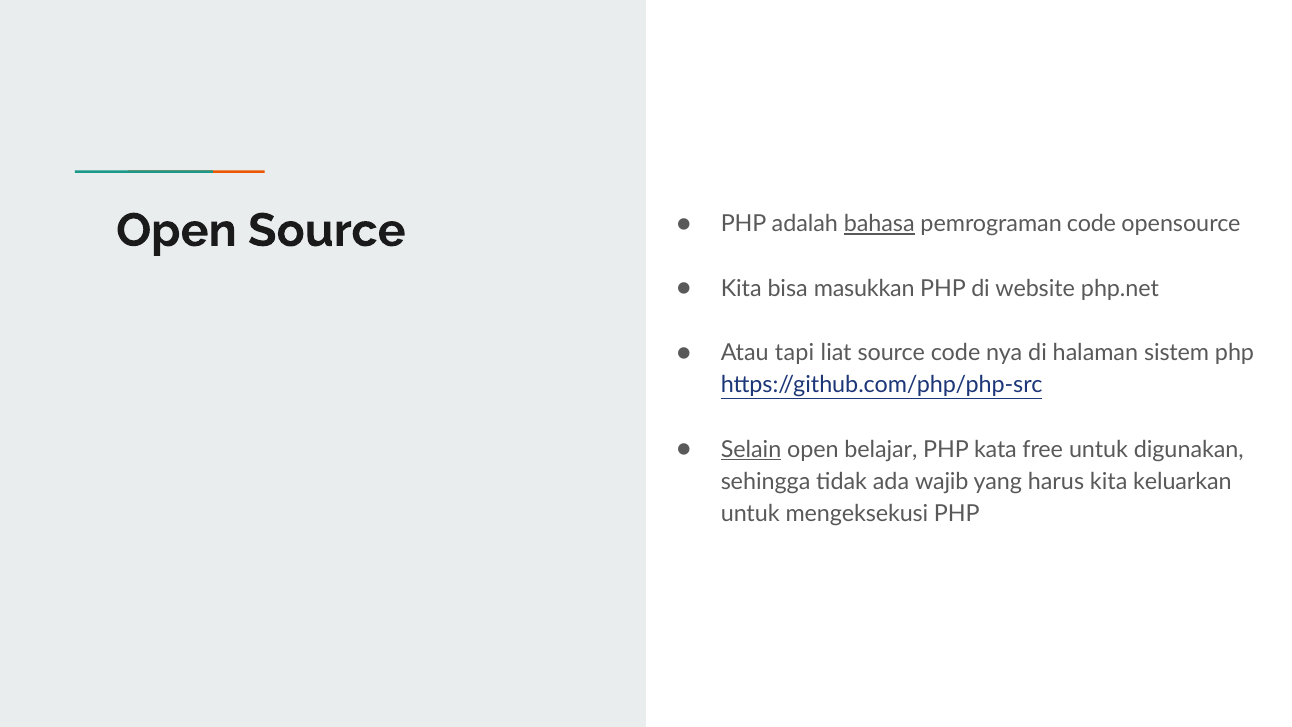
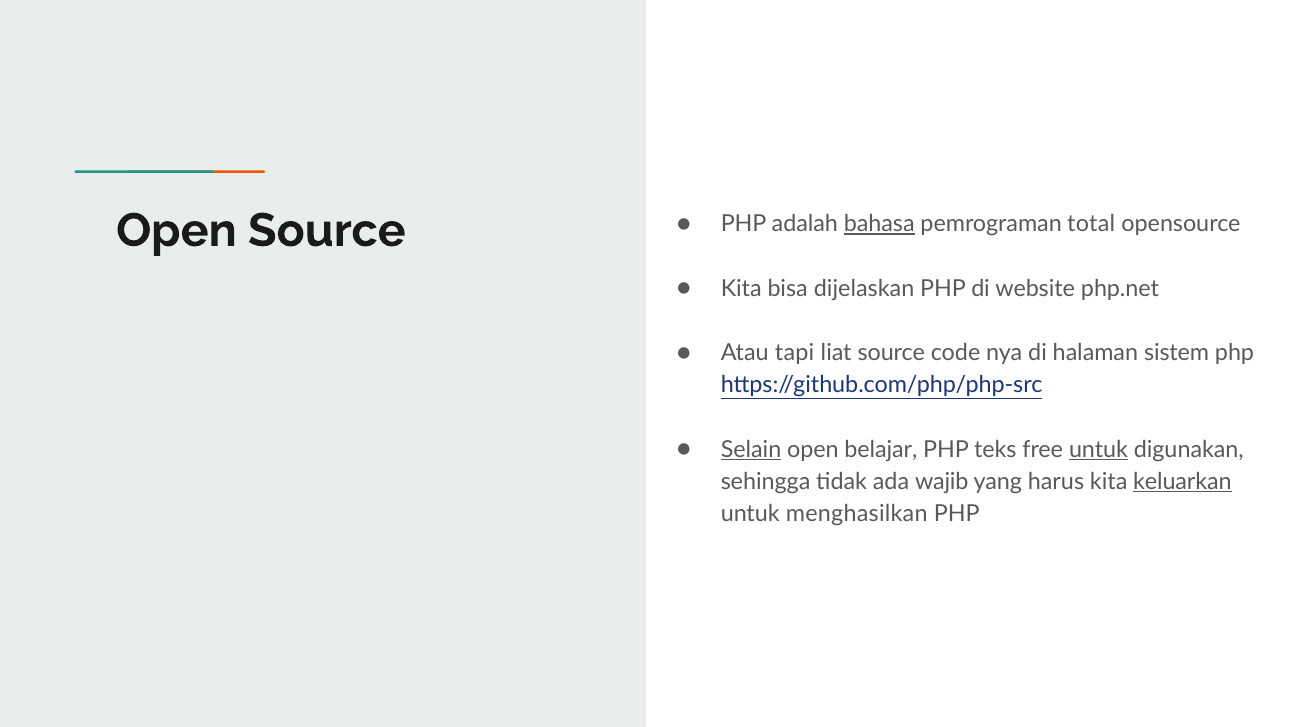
pemrograman code: code -> total
masukkan: masukkan -> dijelaskan
kata: kata -> teks
untuk at (1098, 449) underline: none -> present
keluarkan underline: none -> present
mengeksekusi: mengeksekusi -> menghasilkan
